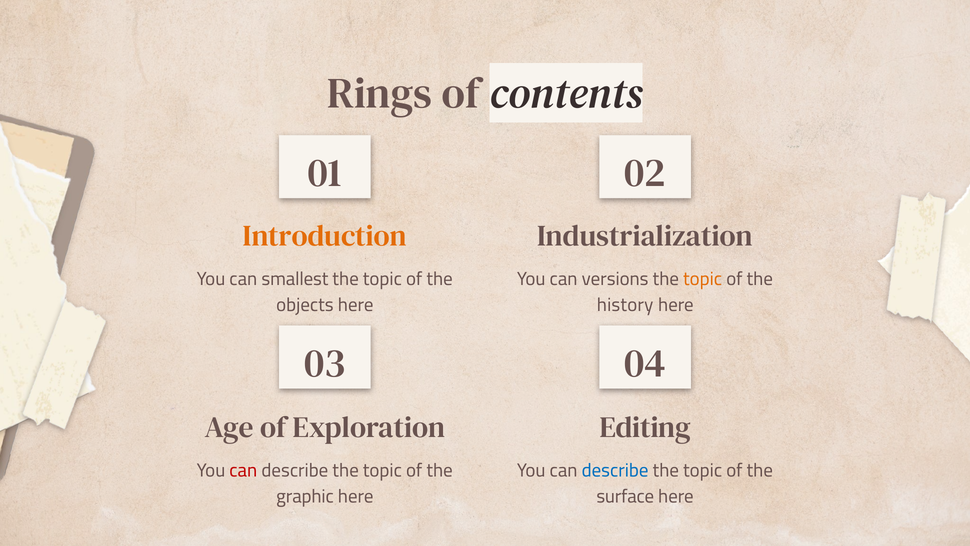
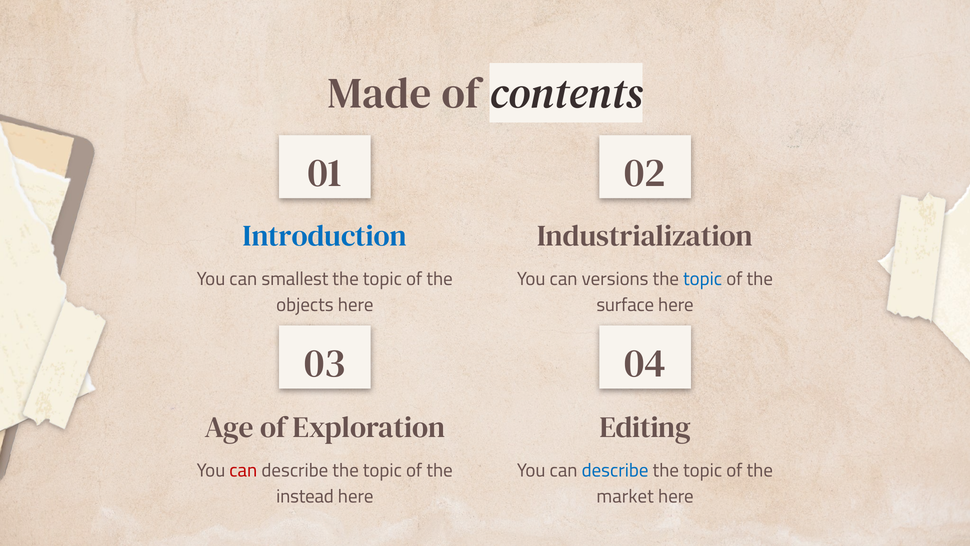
Rings: Rings -> Made
Introduction colour: orange -> blue
topic at (703, 279) colour: orange -> blue
history: history -> surface
graphic: graphic -> instead
surface: surface -> market
